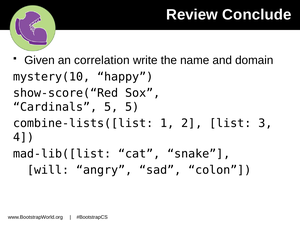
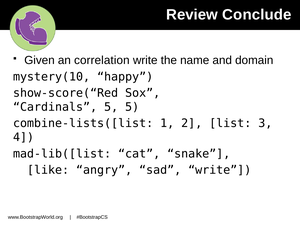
will: will -> like
sad colon: colon -> write
